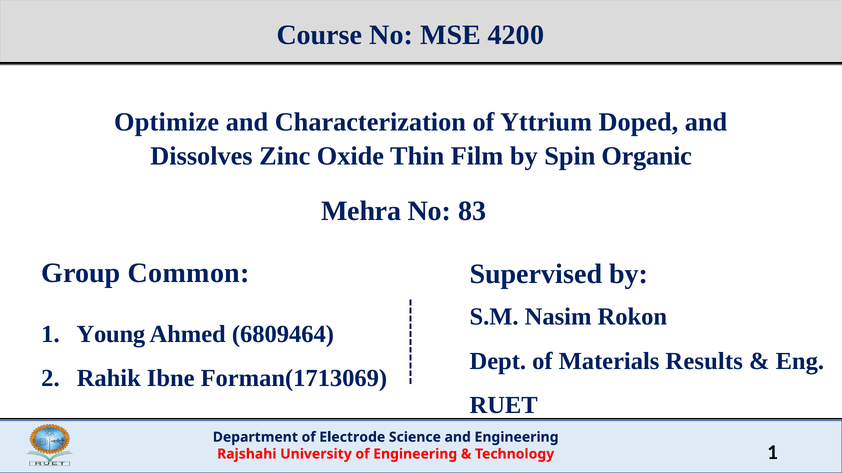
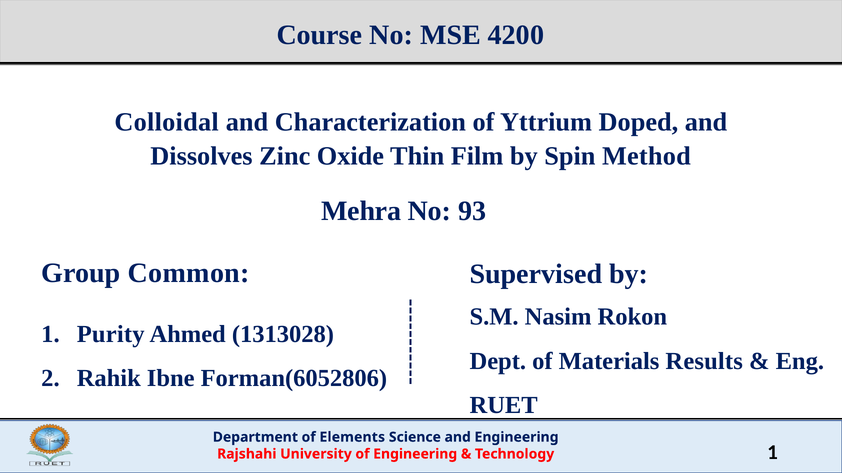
Optimize: Optimize -> Colloidal
Organic: Organic -> Method
83: 83 -> 93
Young: Young -> Purity
6809464: 6809464 -> 1313028
Forman(1713069: Forman(1713069 -> Forman(6052806
Electrode: Electrode -> Elements
